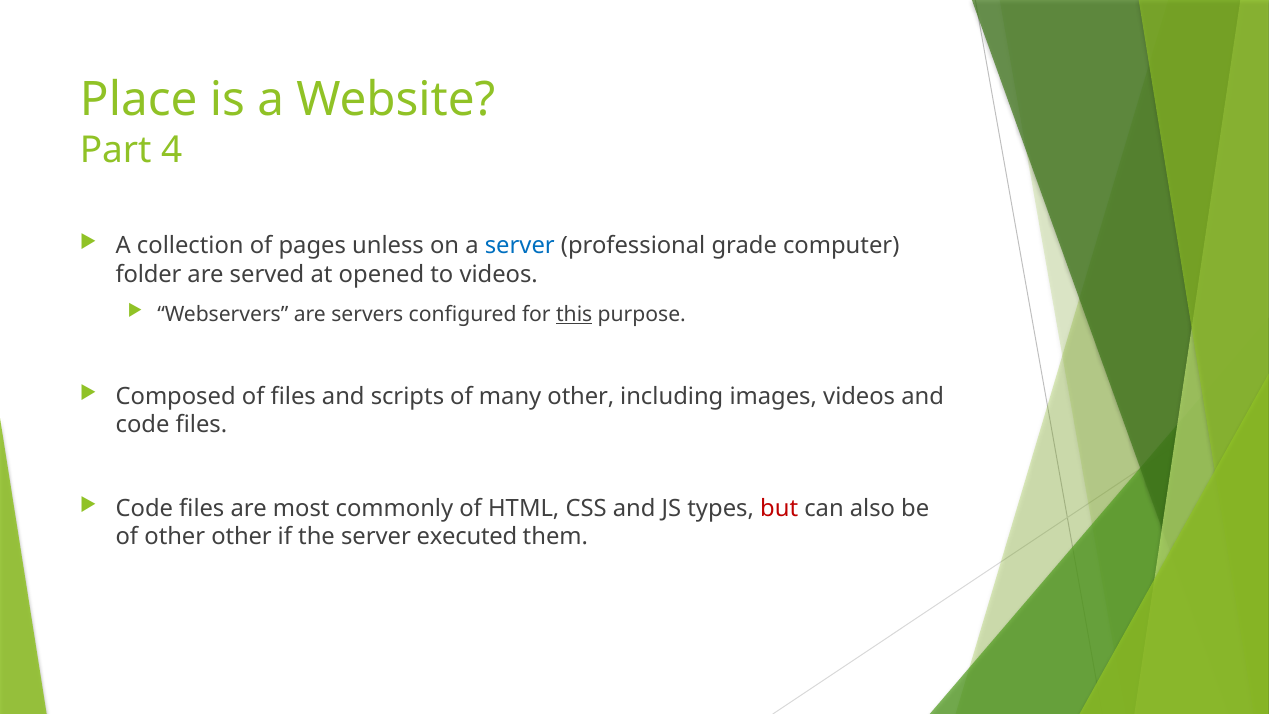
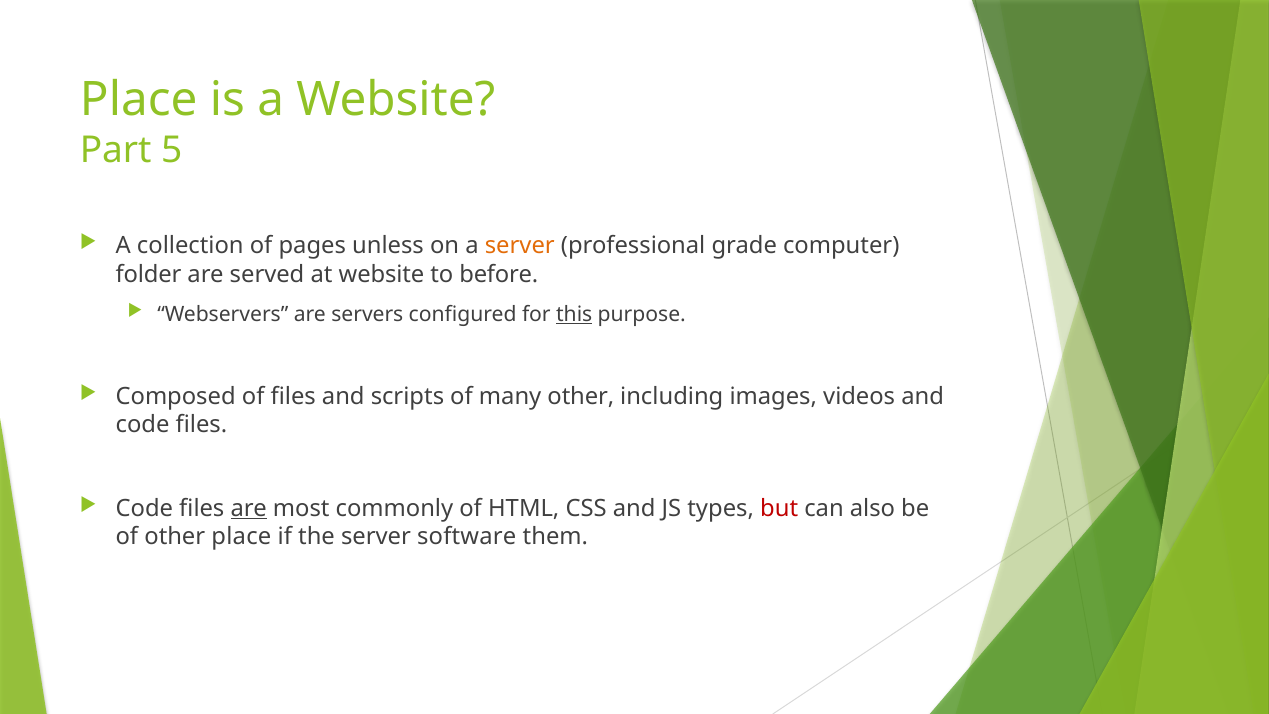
4: 4 -> 5
server at (520, 246) colour: blue -> orange
at opened: opened -> website
to videos: videos -> before
are at (249, 508) underline: none -> present
other other: other -> place
executed: executed -> software
